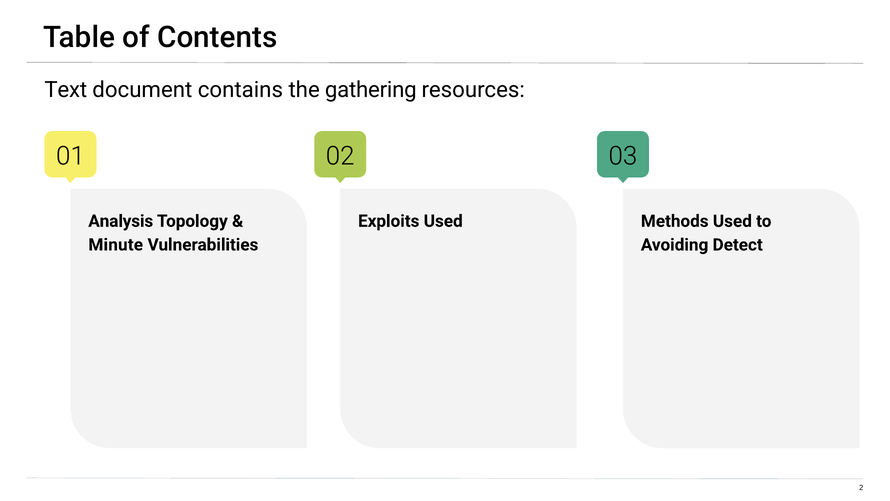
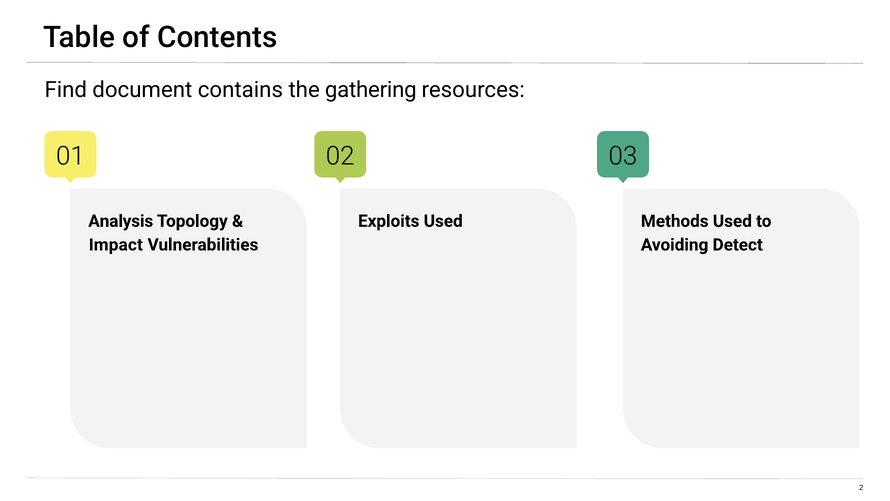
Text: Text -> Find
Minute: Minute -> Impact
